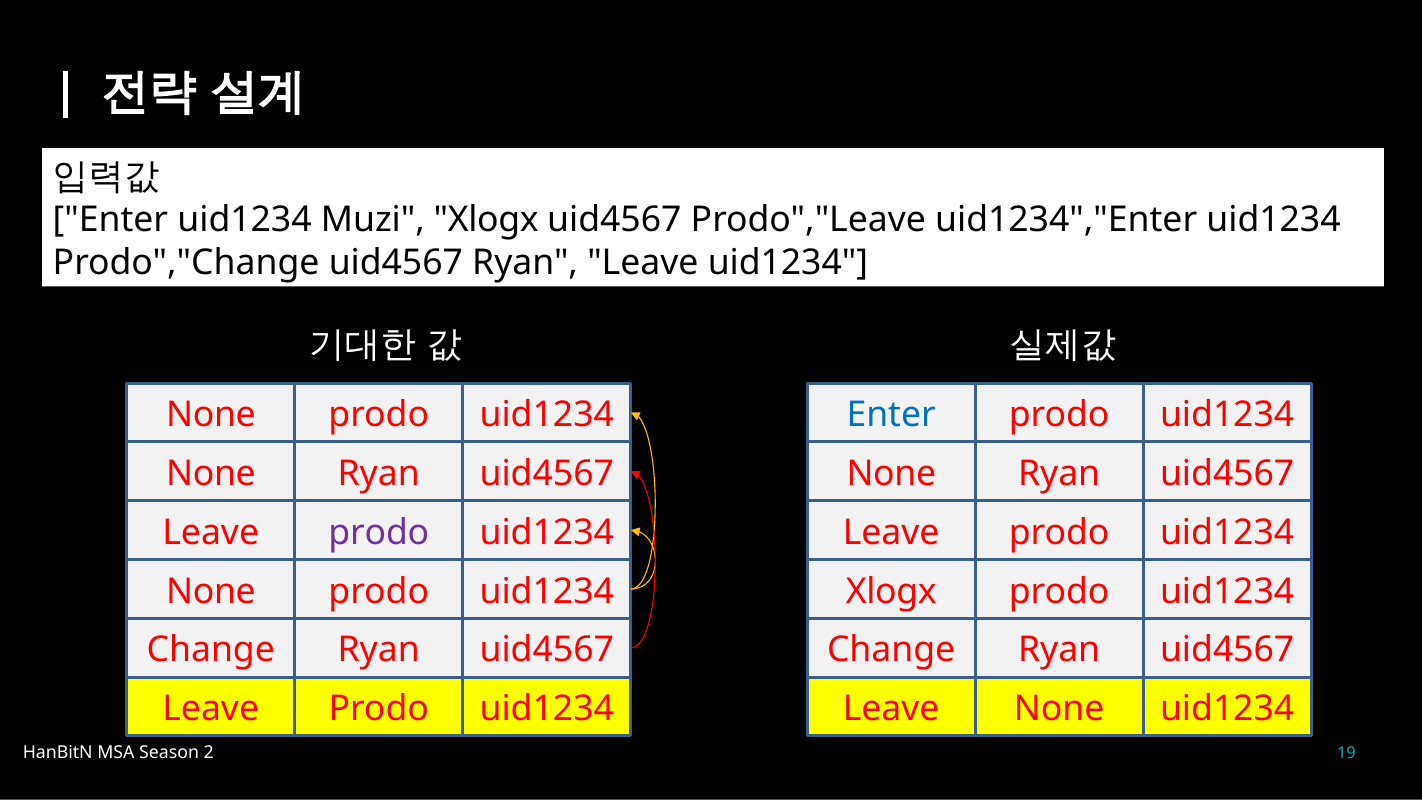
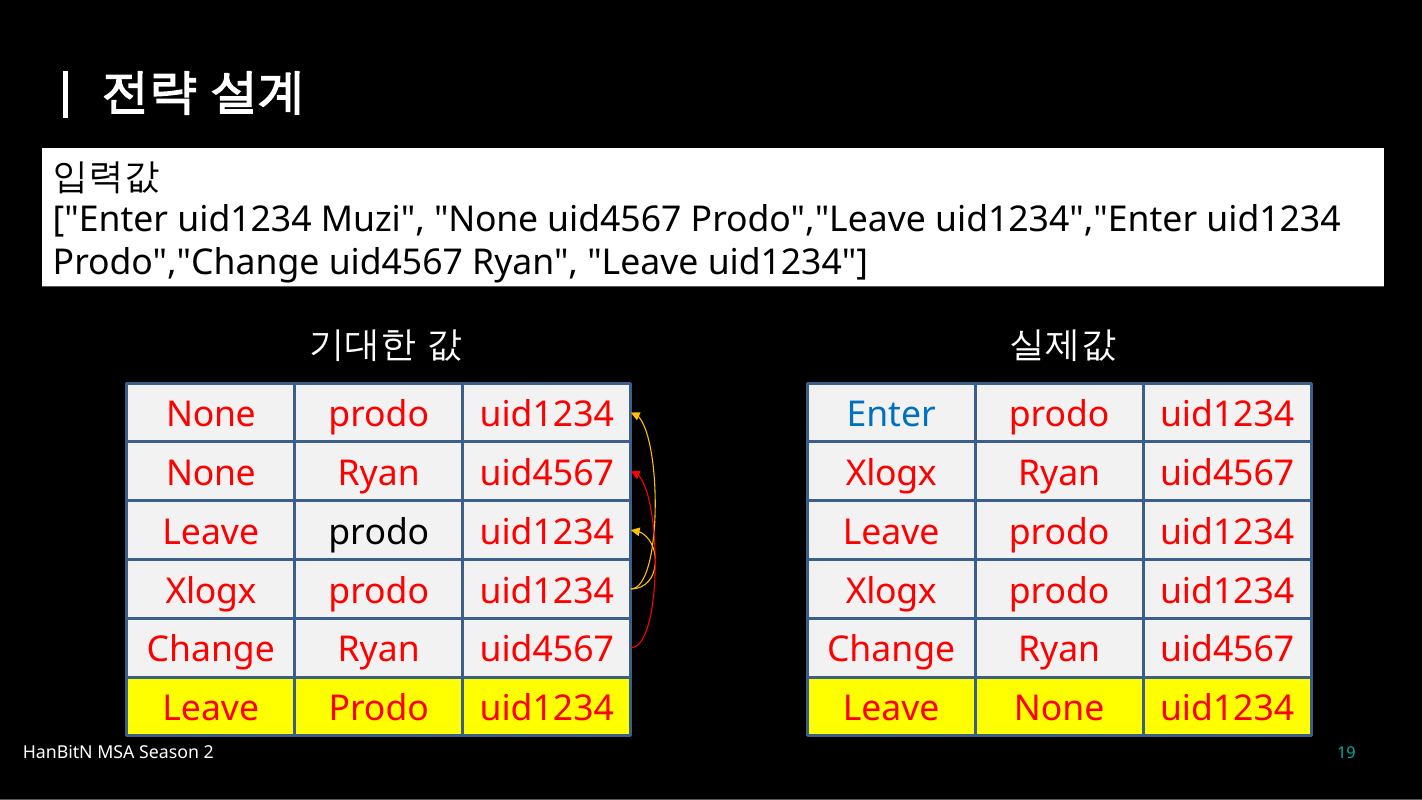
Muzi Xlogx: Xlogx -> None
None at (891, 474): None -> Xlogx
prodo at (379, 533) colour: purple -> black
None at (211, 592): None -> Xlogx
